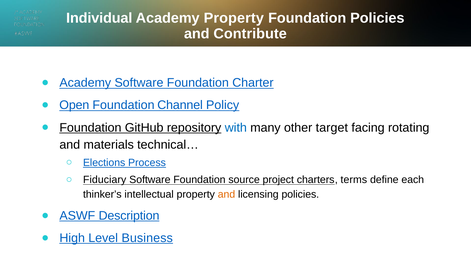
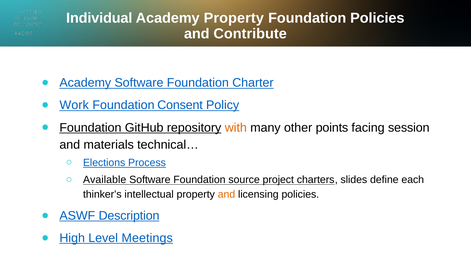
Open: Open -> Work
Channel: Channel -> Consent
with colour: blue -> orange
target: target -> points
rotating: rotating -> session
Fiduciary: Fiduciary -> Available
terms: terms -> slides
Business: Business -> Meetings
